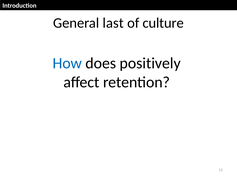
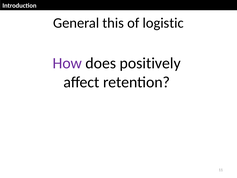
last: last -> this
culture: culture -> logistic
How colour: blue -> purple
